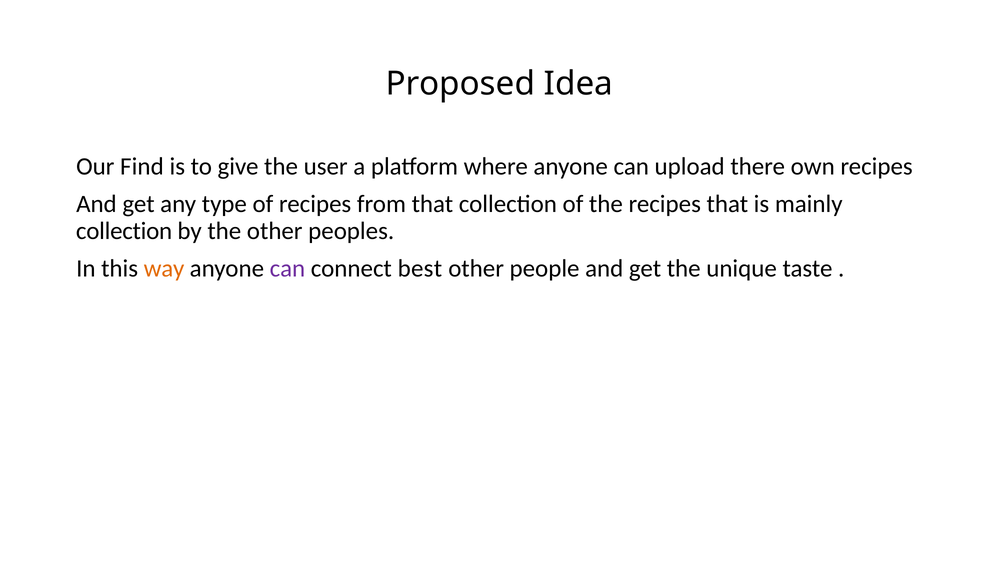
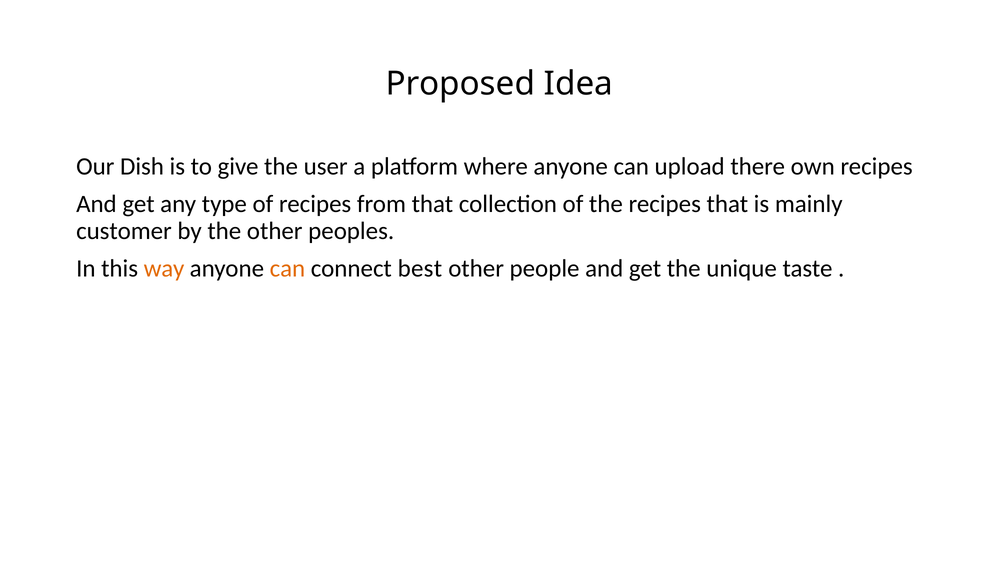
Find: Find -> Dish
collection at (124, 231): collection -> customer
can at (287, 268) colour: purple -> orange
